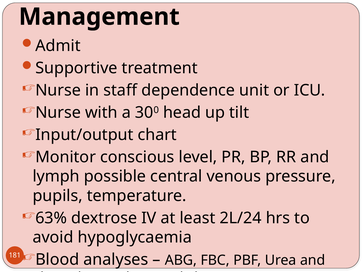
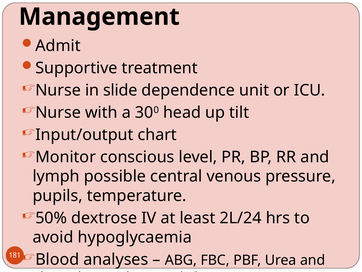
staff: staff -> slide
63%: 63% -> 50%
